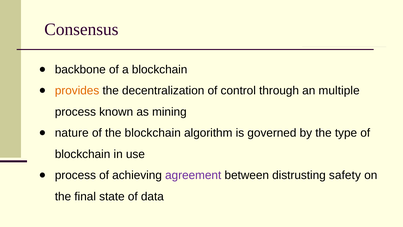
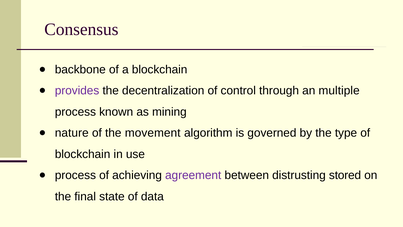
provides colour: orange -> purple
the blockchain: blockchain -> movement
safety: safety -> stored
